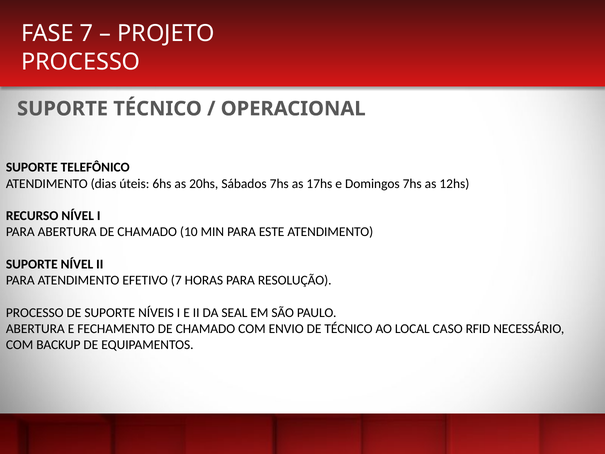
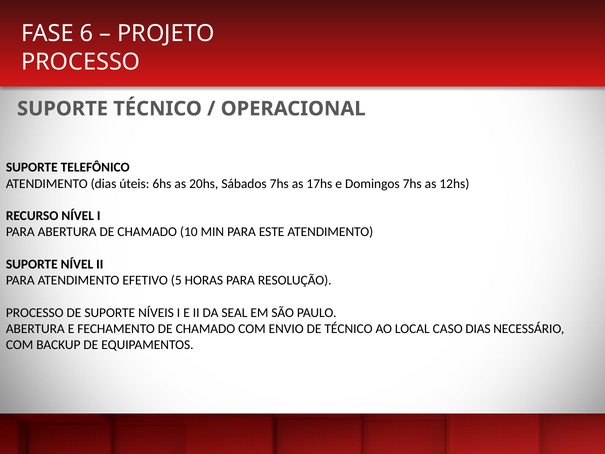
FASE 7: 7 -> 6
EFETIVO 7: 7 -> 5
CASO RFID: RFID -> DIAS
